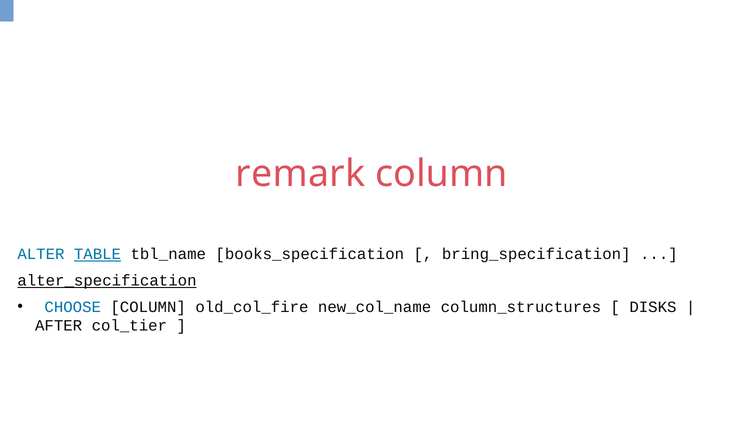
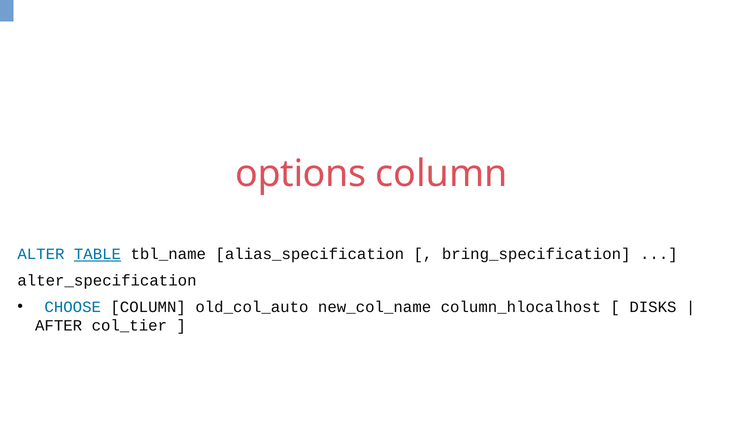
remark: remark -> options
books_specification: books_specification -> alias_specification
alter_specification underline: present -> none
old_col_fire: old_col_fire -> old_col_auto
column_structures: column_structures -> column_hlocalhost
